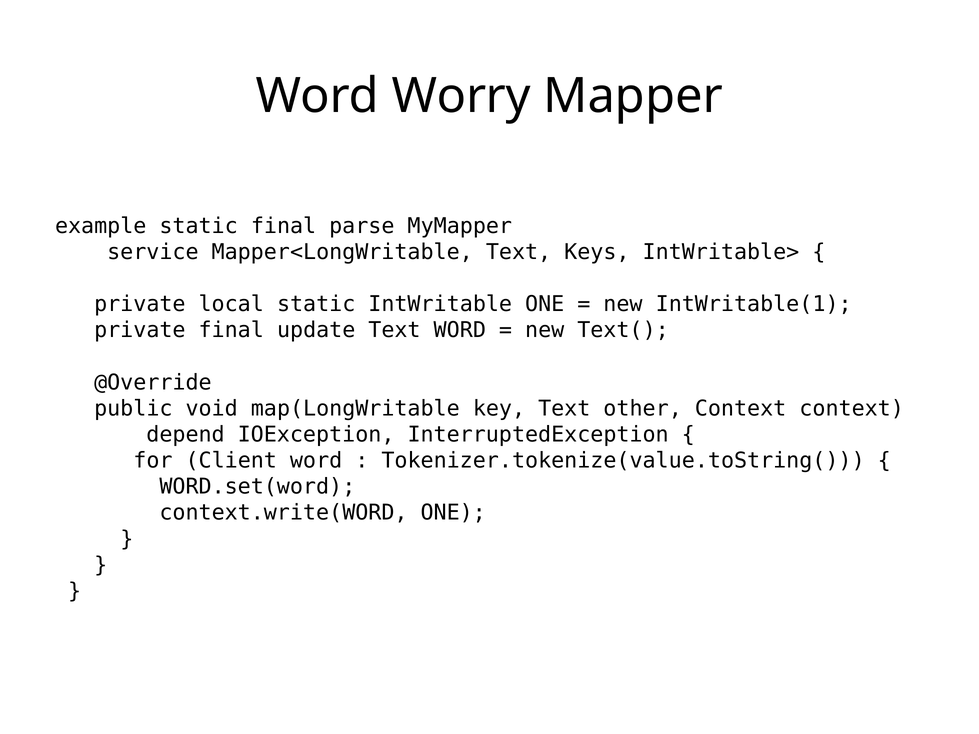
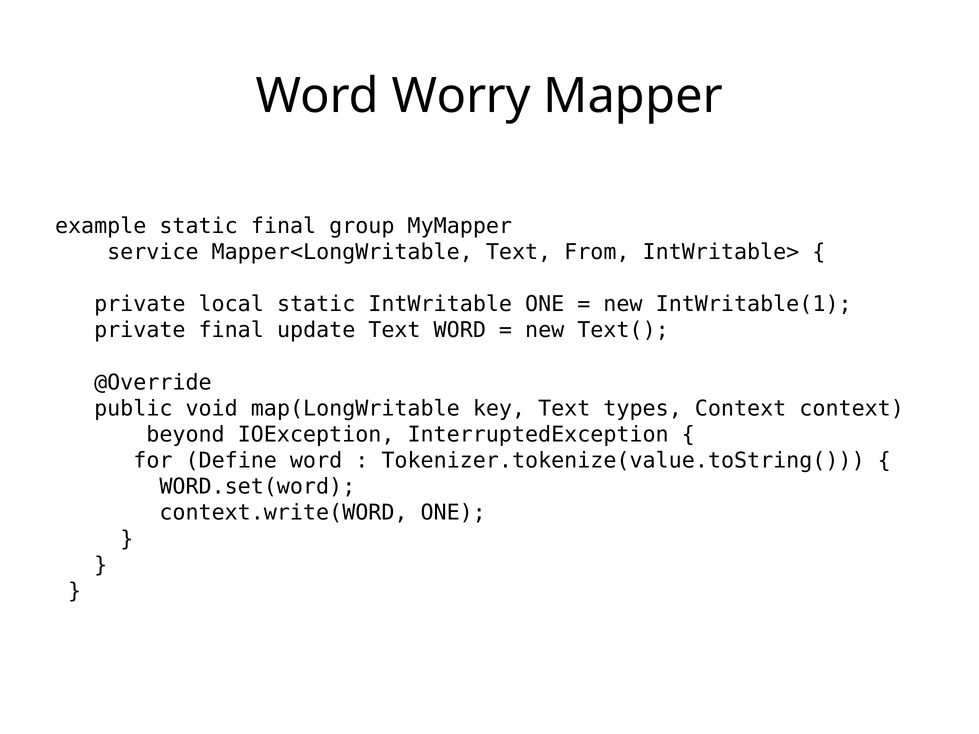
parse: parse -> group
Keys: Keys -> From
other: other -> types
depend: depend -> beyond
Client: Client -> Define
